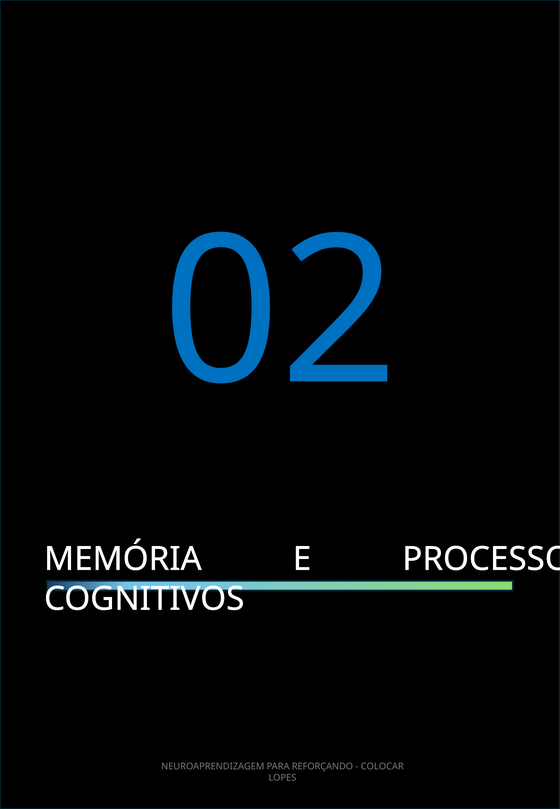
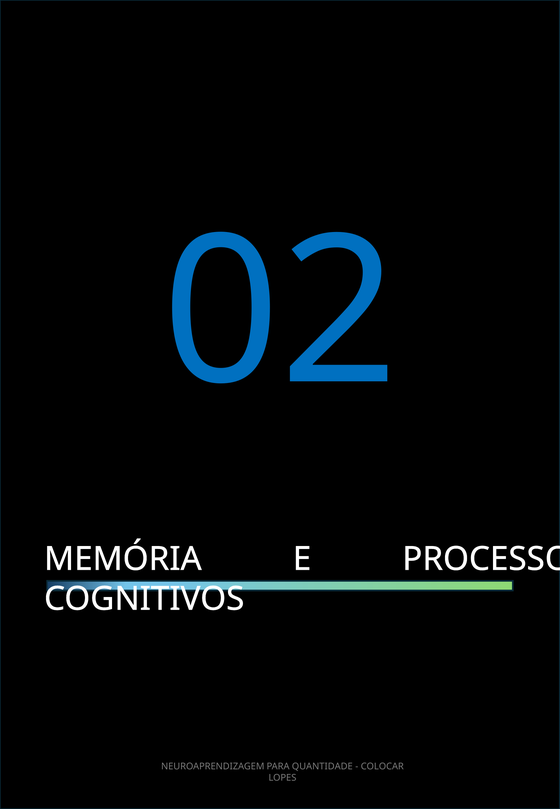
REFORÇANDO: REFORÇANDO -> QUANTIDADE
